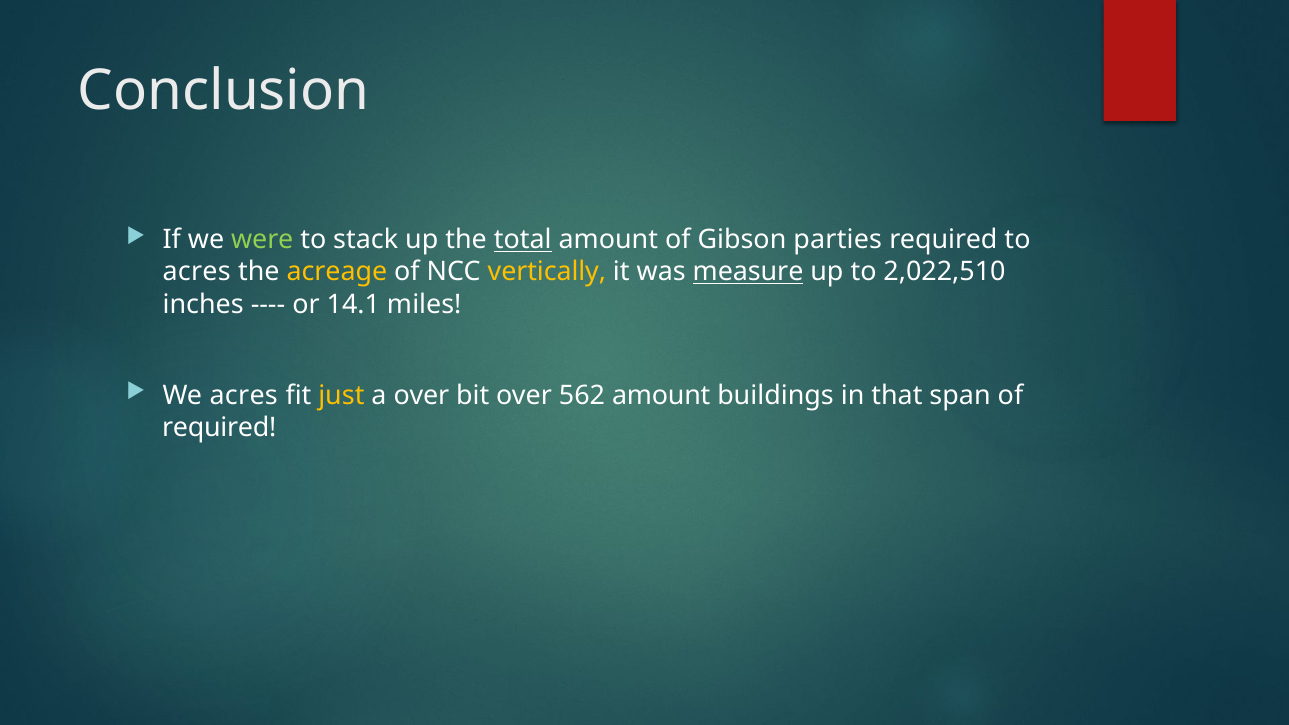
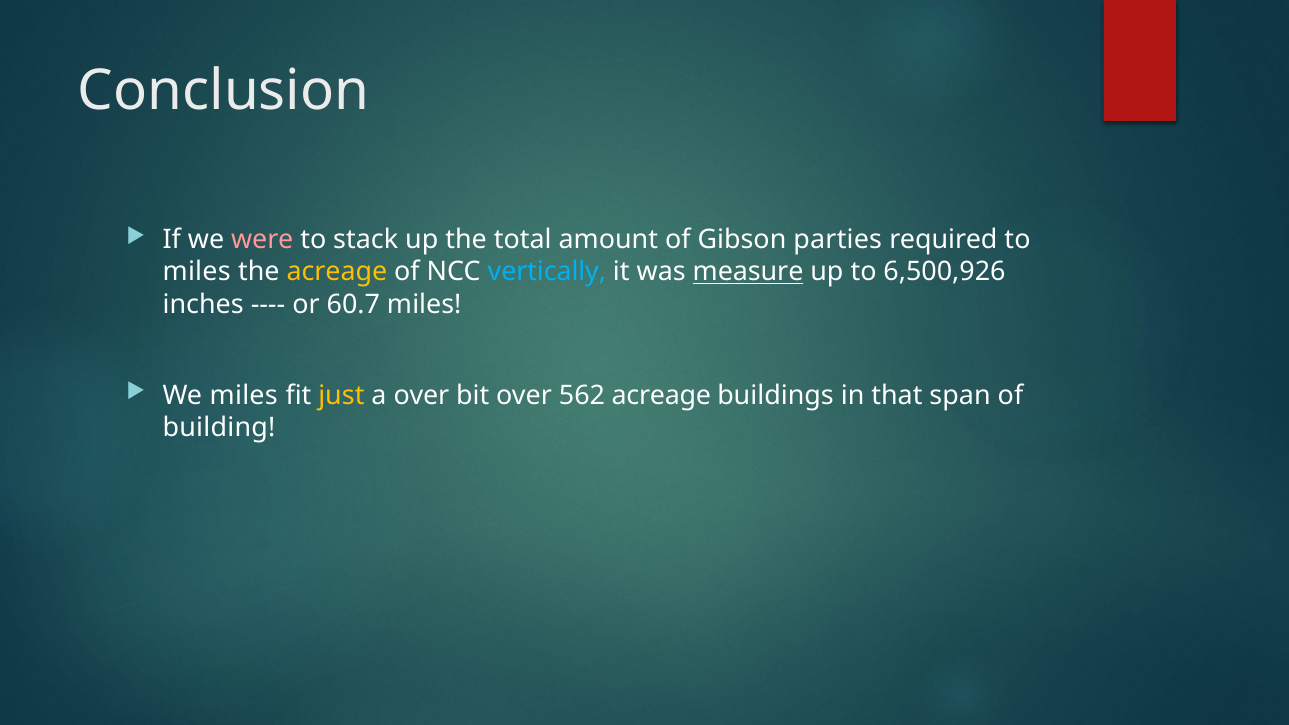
were colour: light green -> pink
total underline: present -> none
acres at (197, 272): acres -> miles
vertically colour: yellow -> light blue
2,022,510: 2,022,510 -> 6,500,926
14.1: 14.1 -> 60.7
We acres: acres -> miles
562 amount: amount -> acreage
required at (219, 428): required -> building
